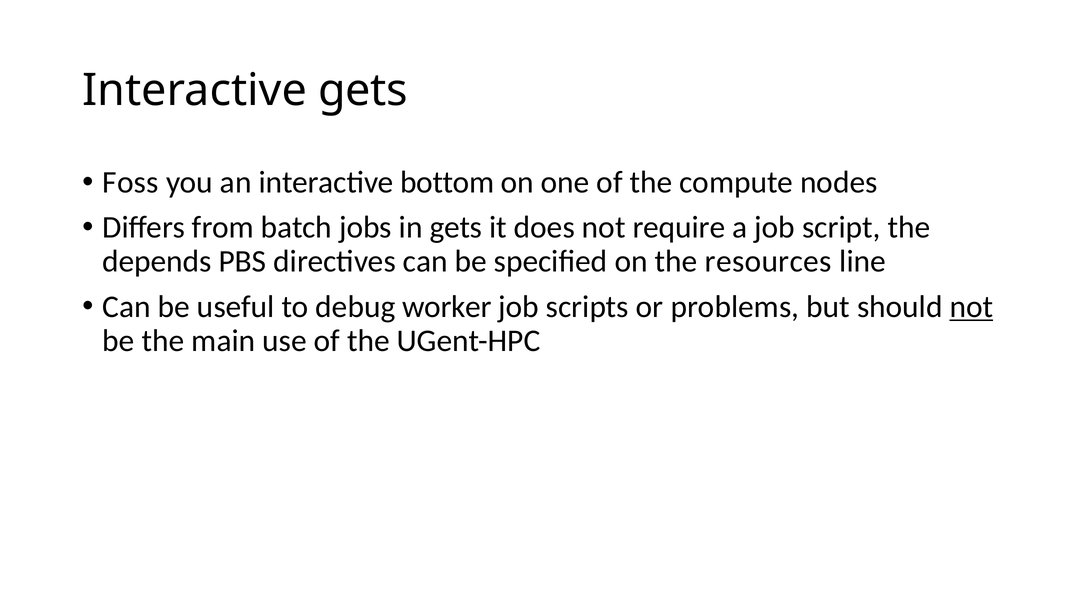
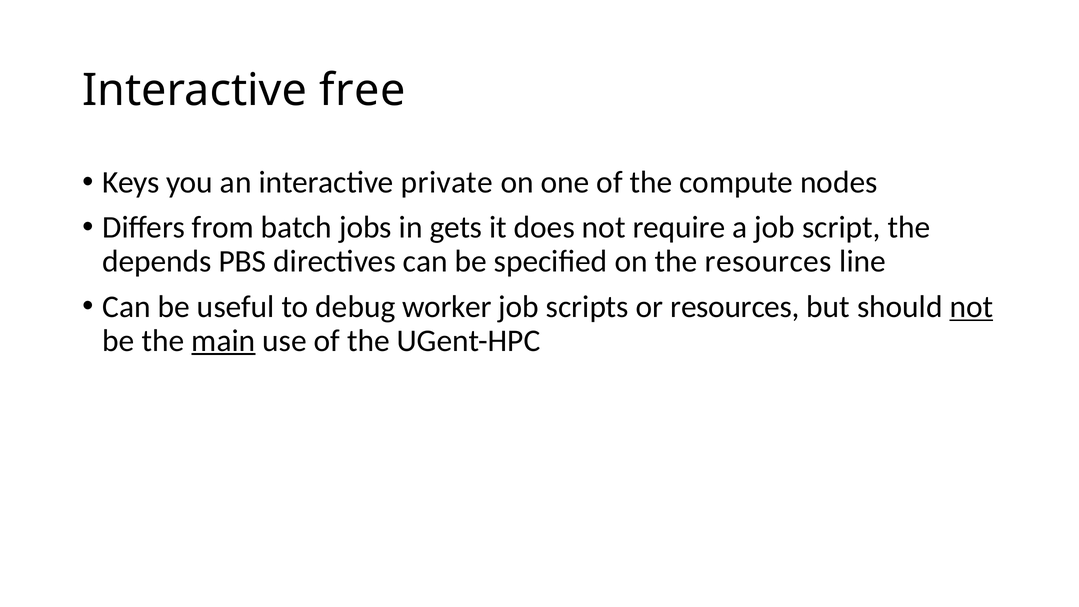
Interactive gets: gets -> free
Foss: Foss -> Keys
bottom: bottom -> private
or problems: problems -> resources
main underline: none -> present
